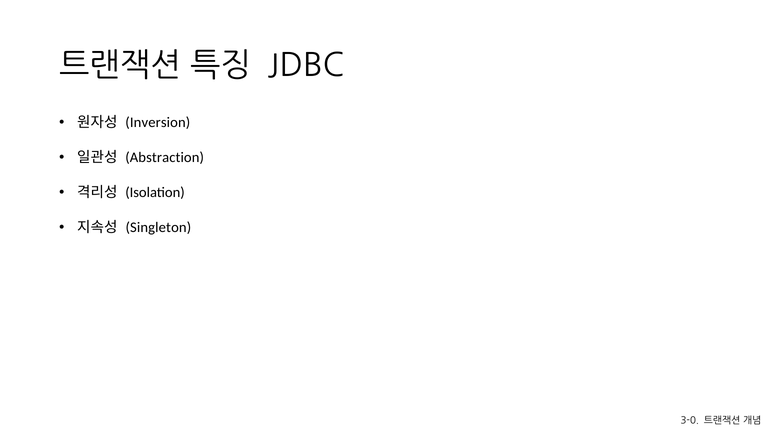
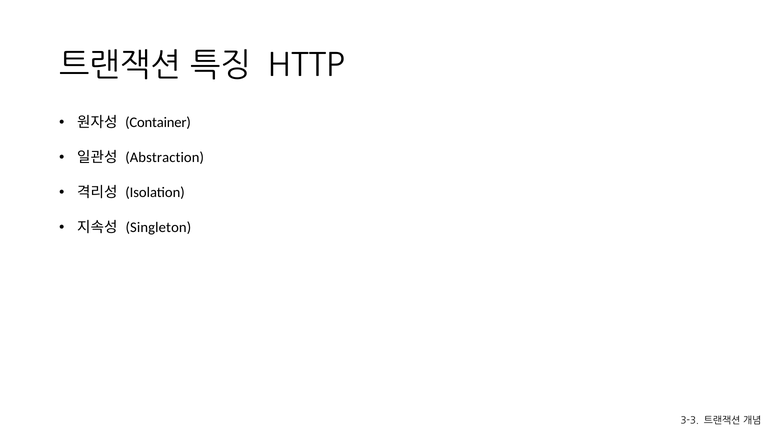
JDBC: JDBC -> HTTP
Inversion: Inversion -> Container
3-0: 3-0 -> 3-3
